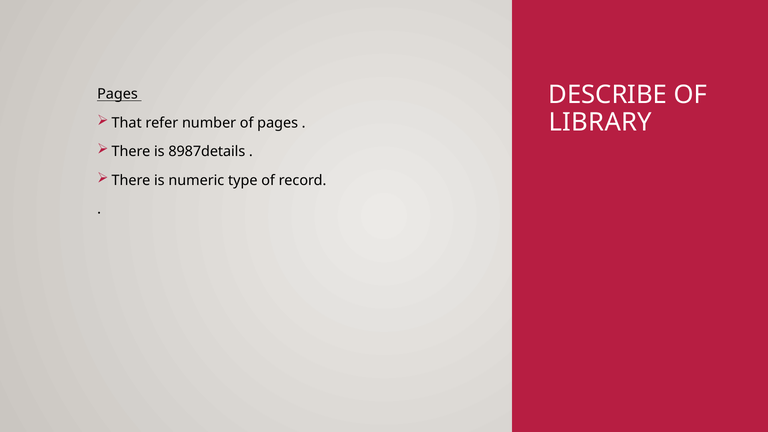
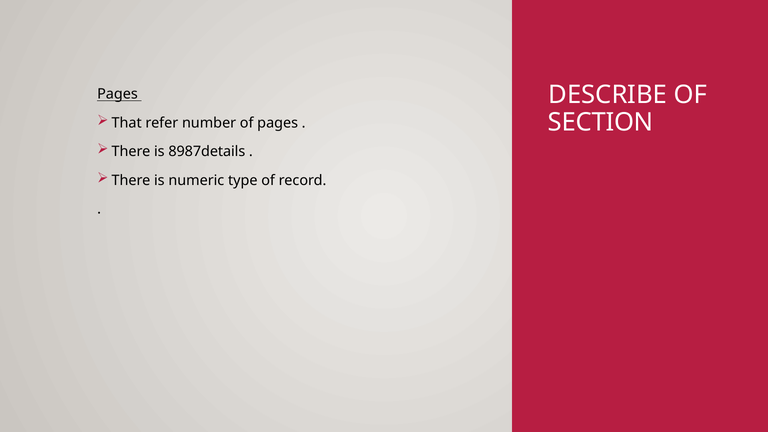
LIBRARY: LIBRARY -> SECTION
